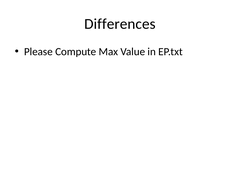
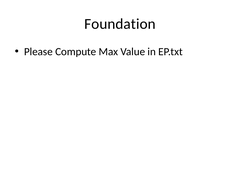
Differences: Differences -> Foundation
